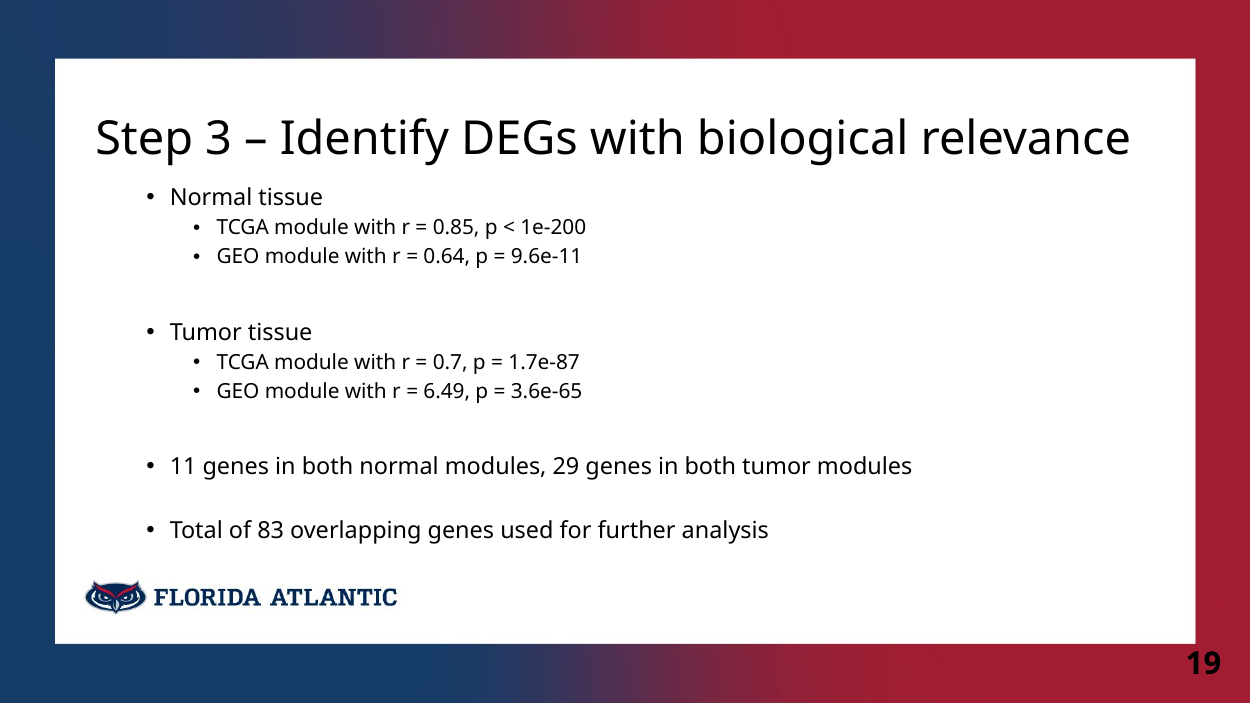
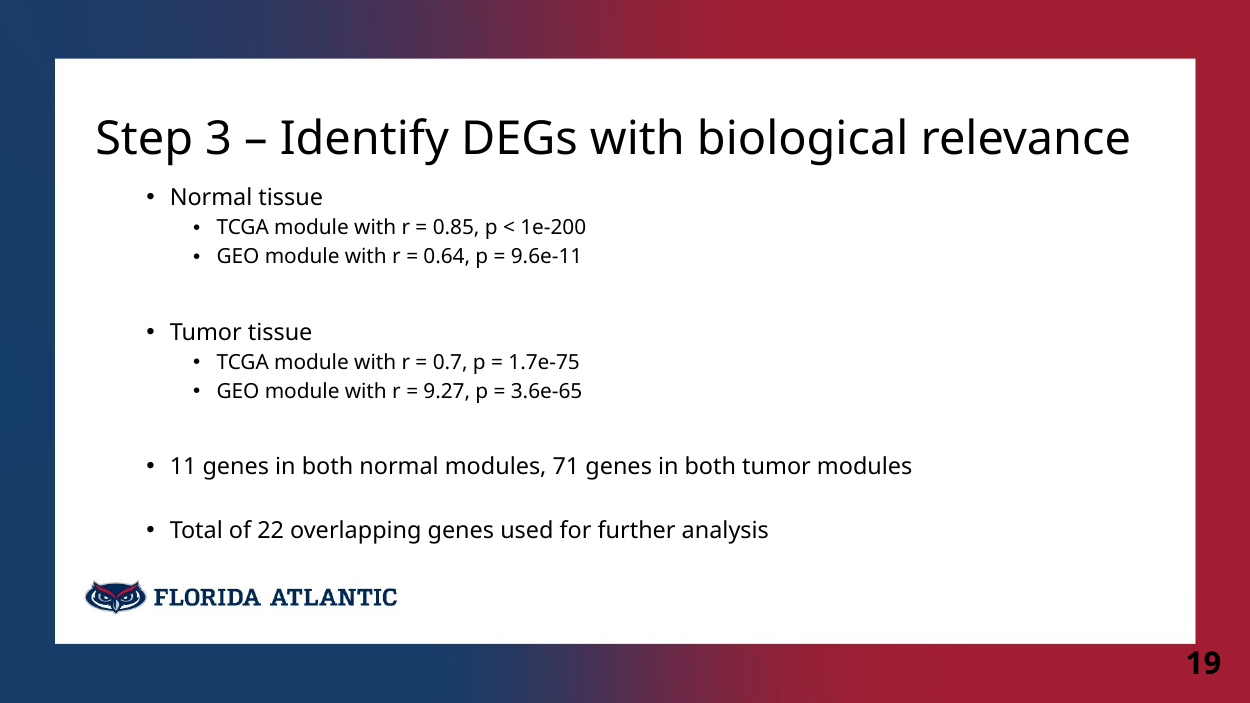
1.7e-87: 1.7e-87 -> 1.7e-75
6.49: 6.49 -> 9.27
29: 29 -> 71
83: 83 -> 22
